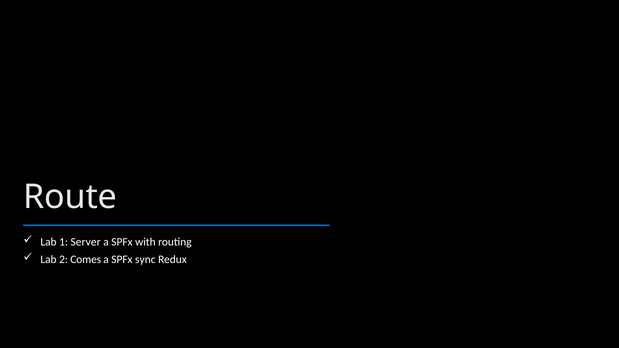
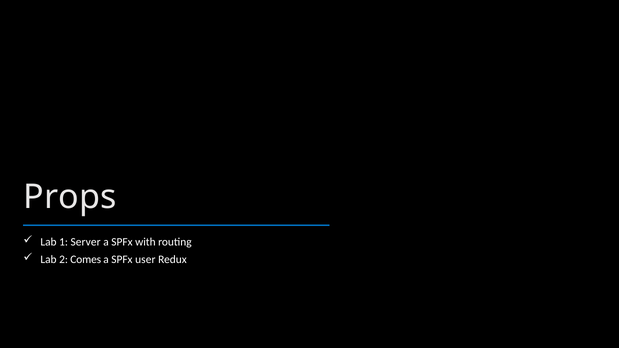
Route: Route -> Props
sync: sync -> user
